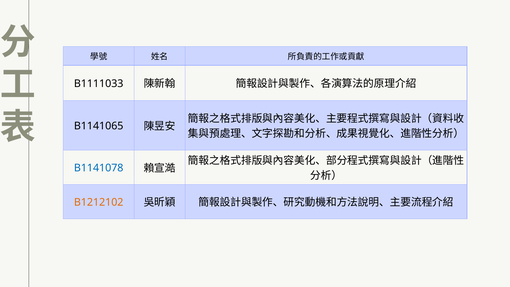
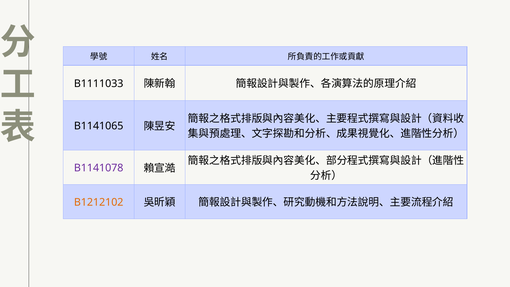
B1141078 colour: blue -> purple
